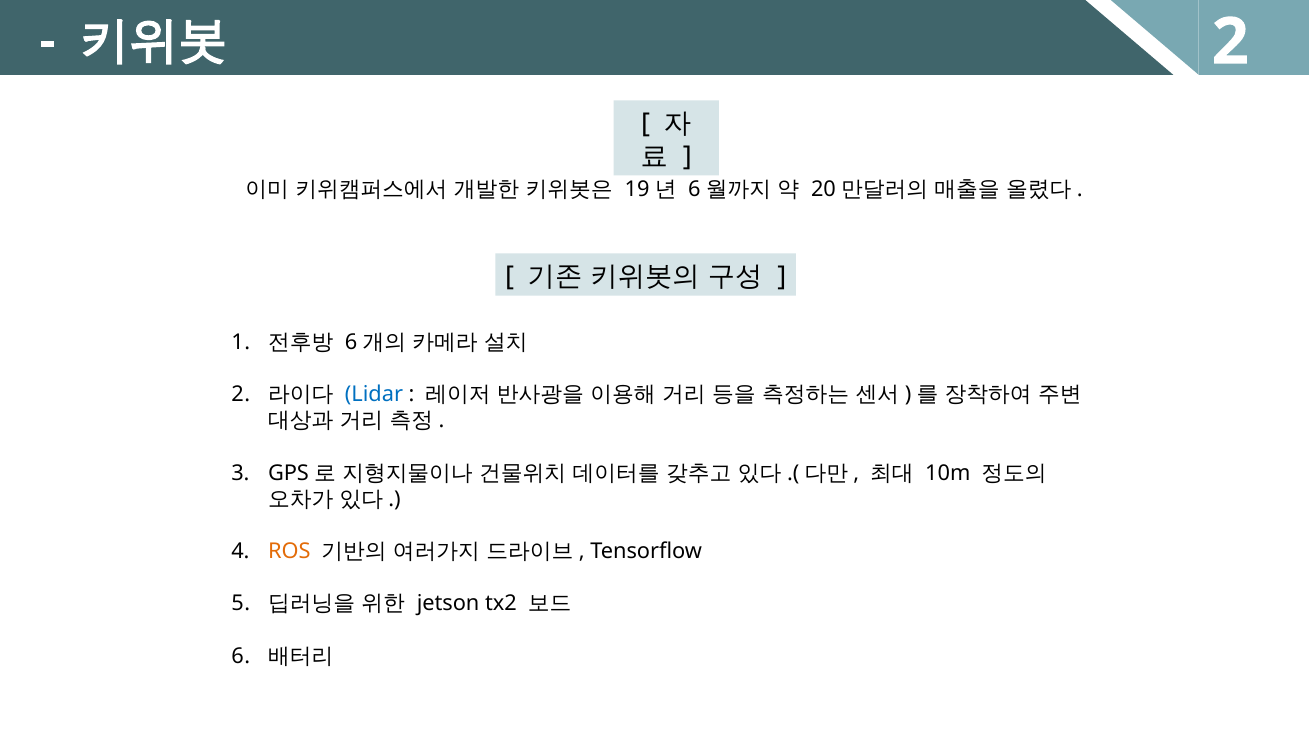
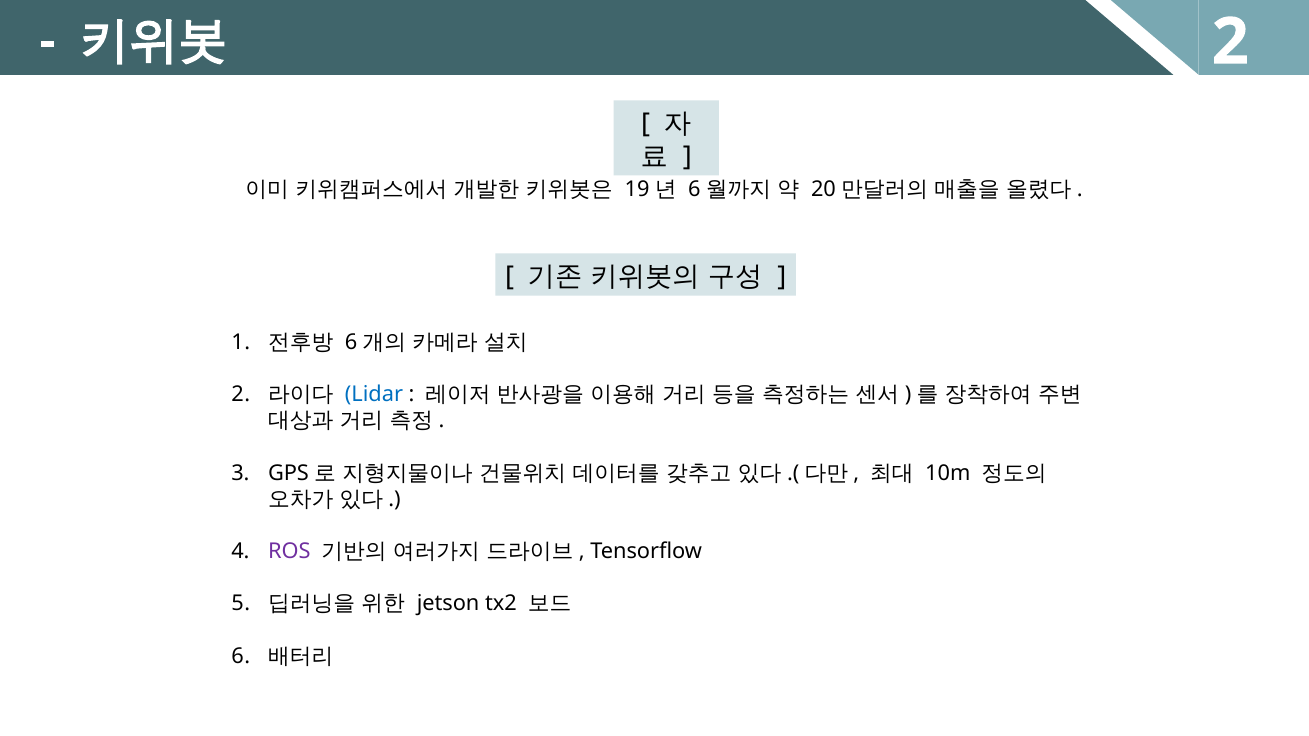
ROS colour: orange -> purple
